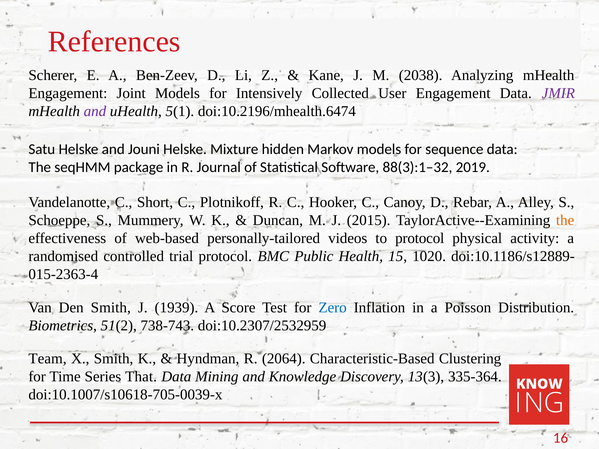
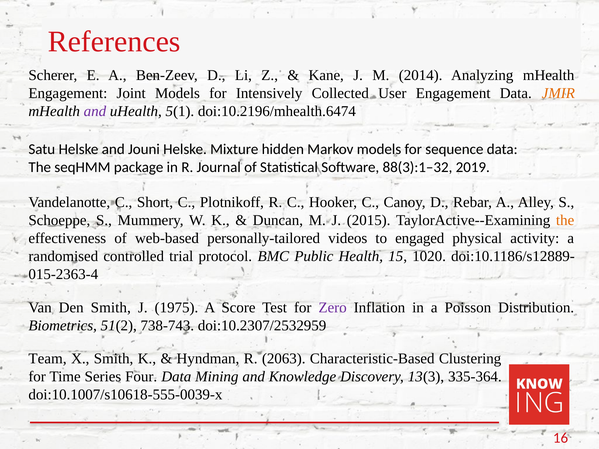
2038: 2038 -> 2014
JMIR colour: purple -> orange
to protocol: protocol -> engaged
1939: 1939 -> 1975
Zero colour: blue -> purple
2064: 2064 -> 2063
That: That -> Four
doi:10.1007/s10618-705-0039-x: doi:10.1007/s10618-705-0039-x -> doi:10.1007/s10618-555-0039-x
